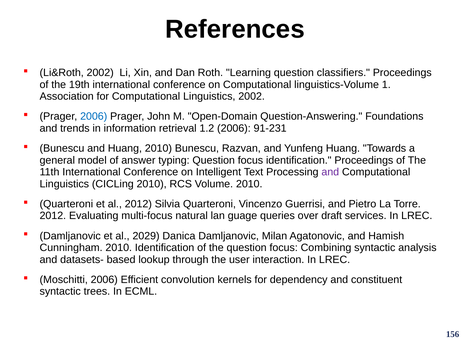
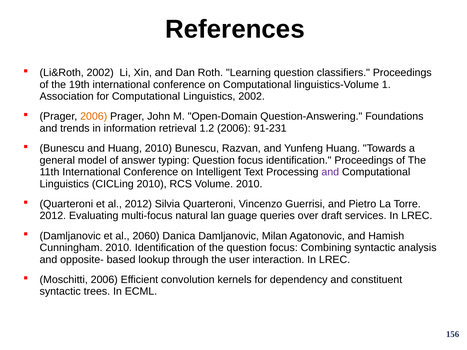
2006 at (94, 117) colour: blue -> orange
2029: 2029 -> 2060
datasets-: datasets- -> opposite-
